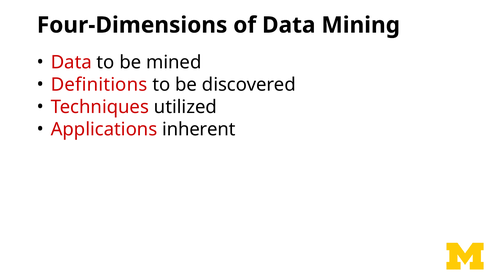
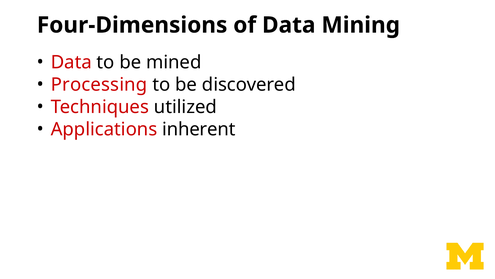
Definitions: Definitions -> Processing
